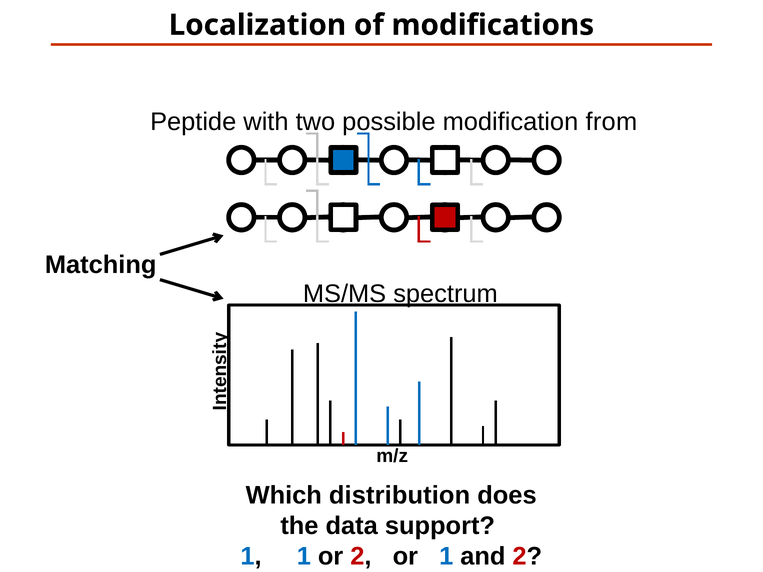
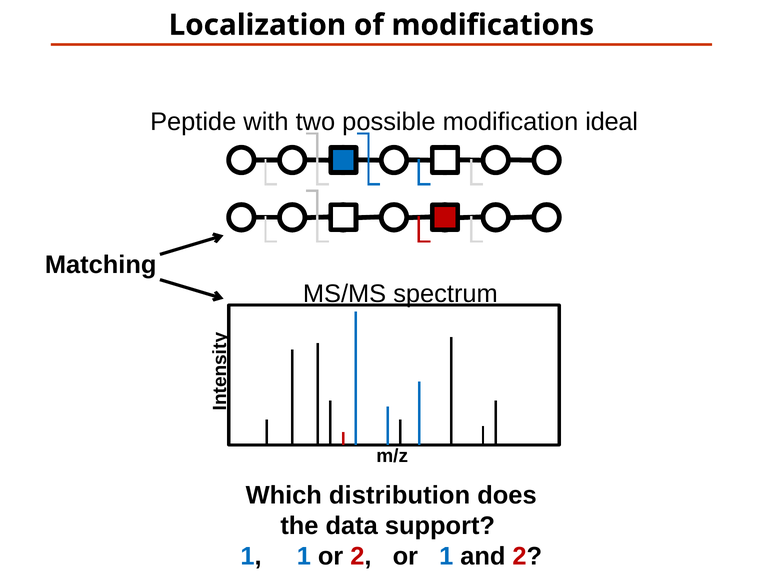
from: from -> ideal
